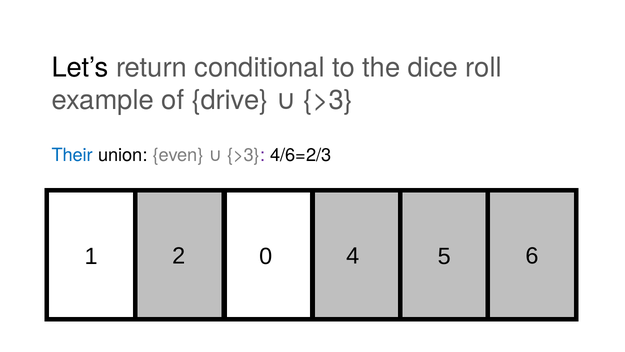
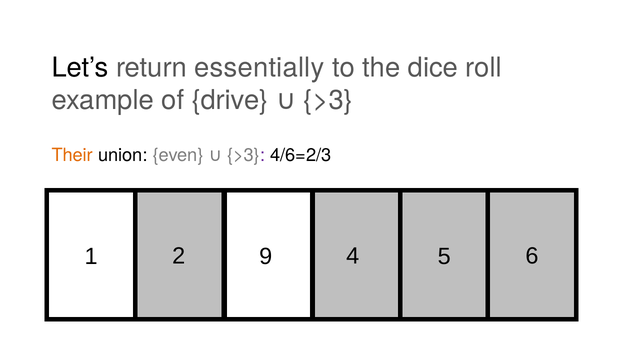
conditional: conditional -> essentially
Their colour: blue -> orange
0: 0 -> 9
